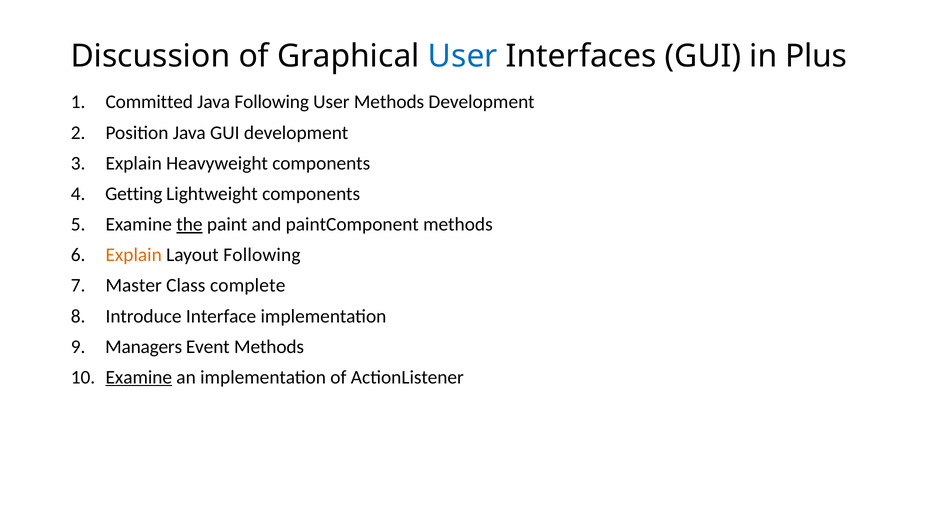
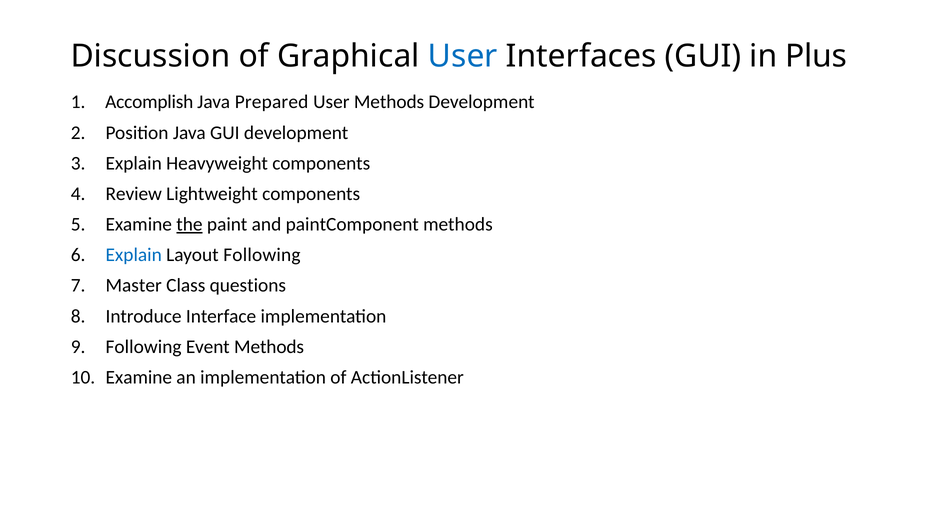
Committed: Committed -> Accomplish
Java Following: Following -> Prepared
Getting: Getting -> Review
Explain at (134, 255) colour: orange -> blue
complete: complete -> questions
Managers at (144, 347): Managers -> Following
Examine at (139, 377) underline: present -> none
